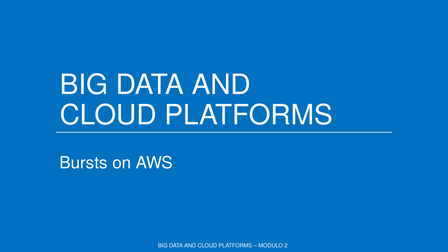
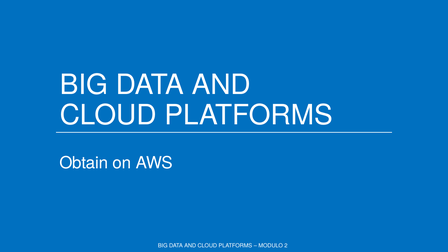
Bursts: Bursts -> Obtain
